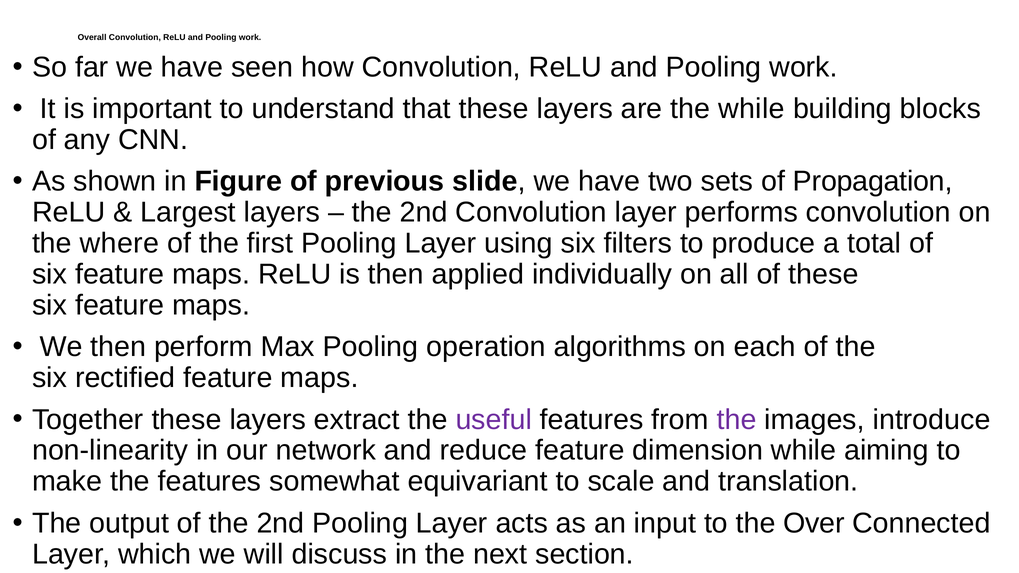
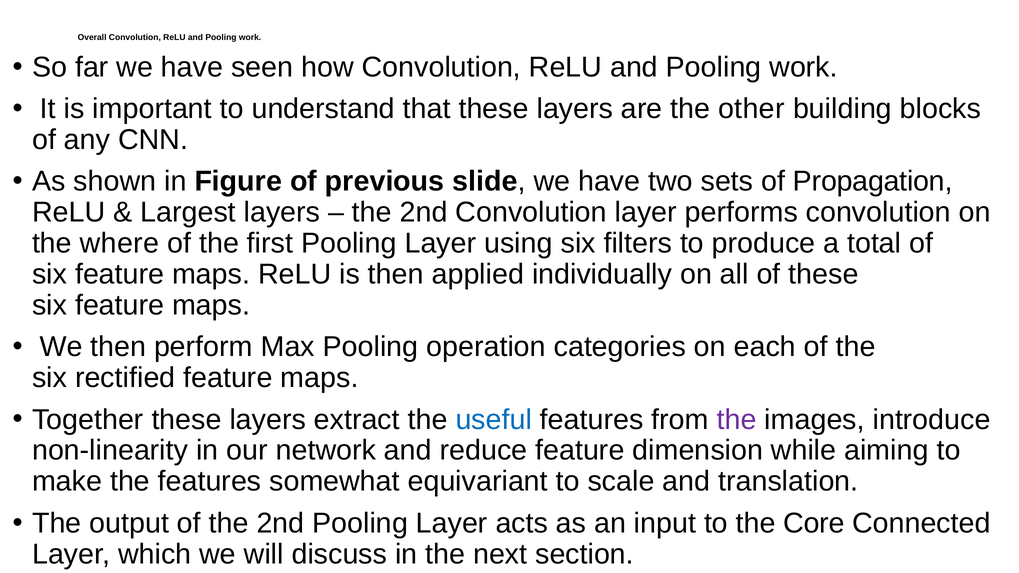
the while: while -> other
algorithms: algorithms -> categories
useful colour: purple -> blue
Over: Over -> Core
